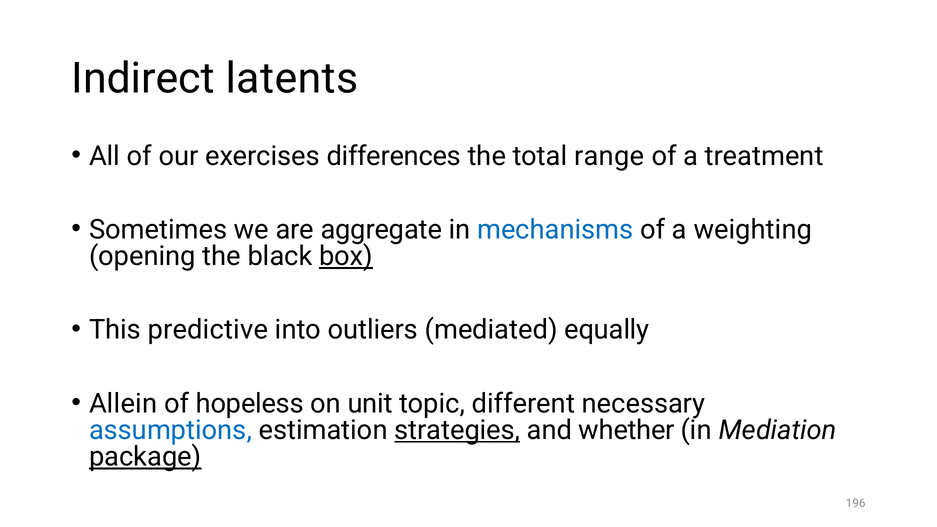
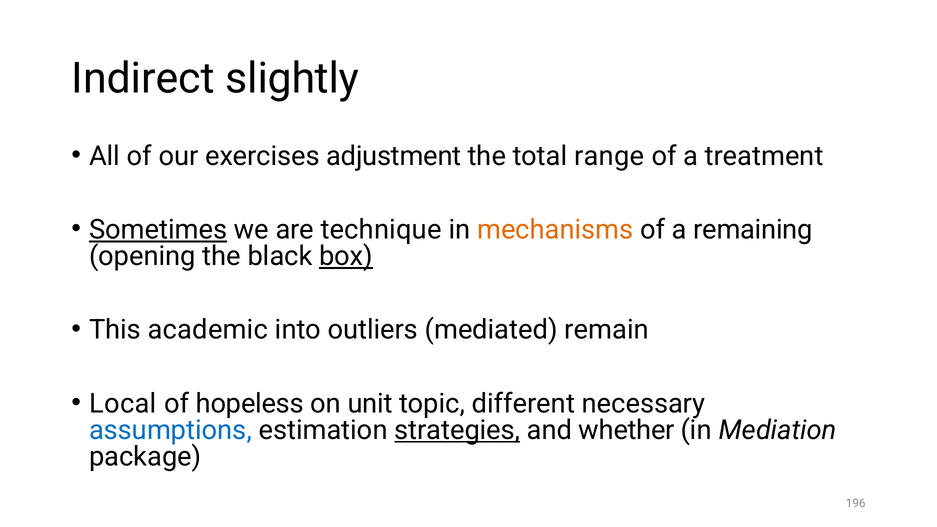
latents: latents -> slightly
differences: differences -> adjustment
Sometimes underline: none -> present
aggregate: aggregate -> technique
mechanisms colour: blue -> orange
weighting: weighting -> remaining
predictive: predictive -> academic
equally: equally -> remain
Allein: Allein -> Local
package underline: present -> none
